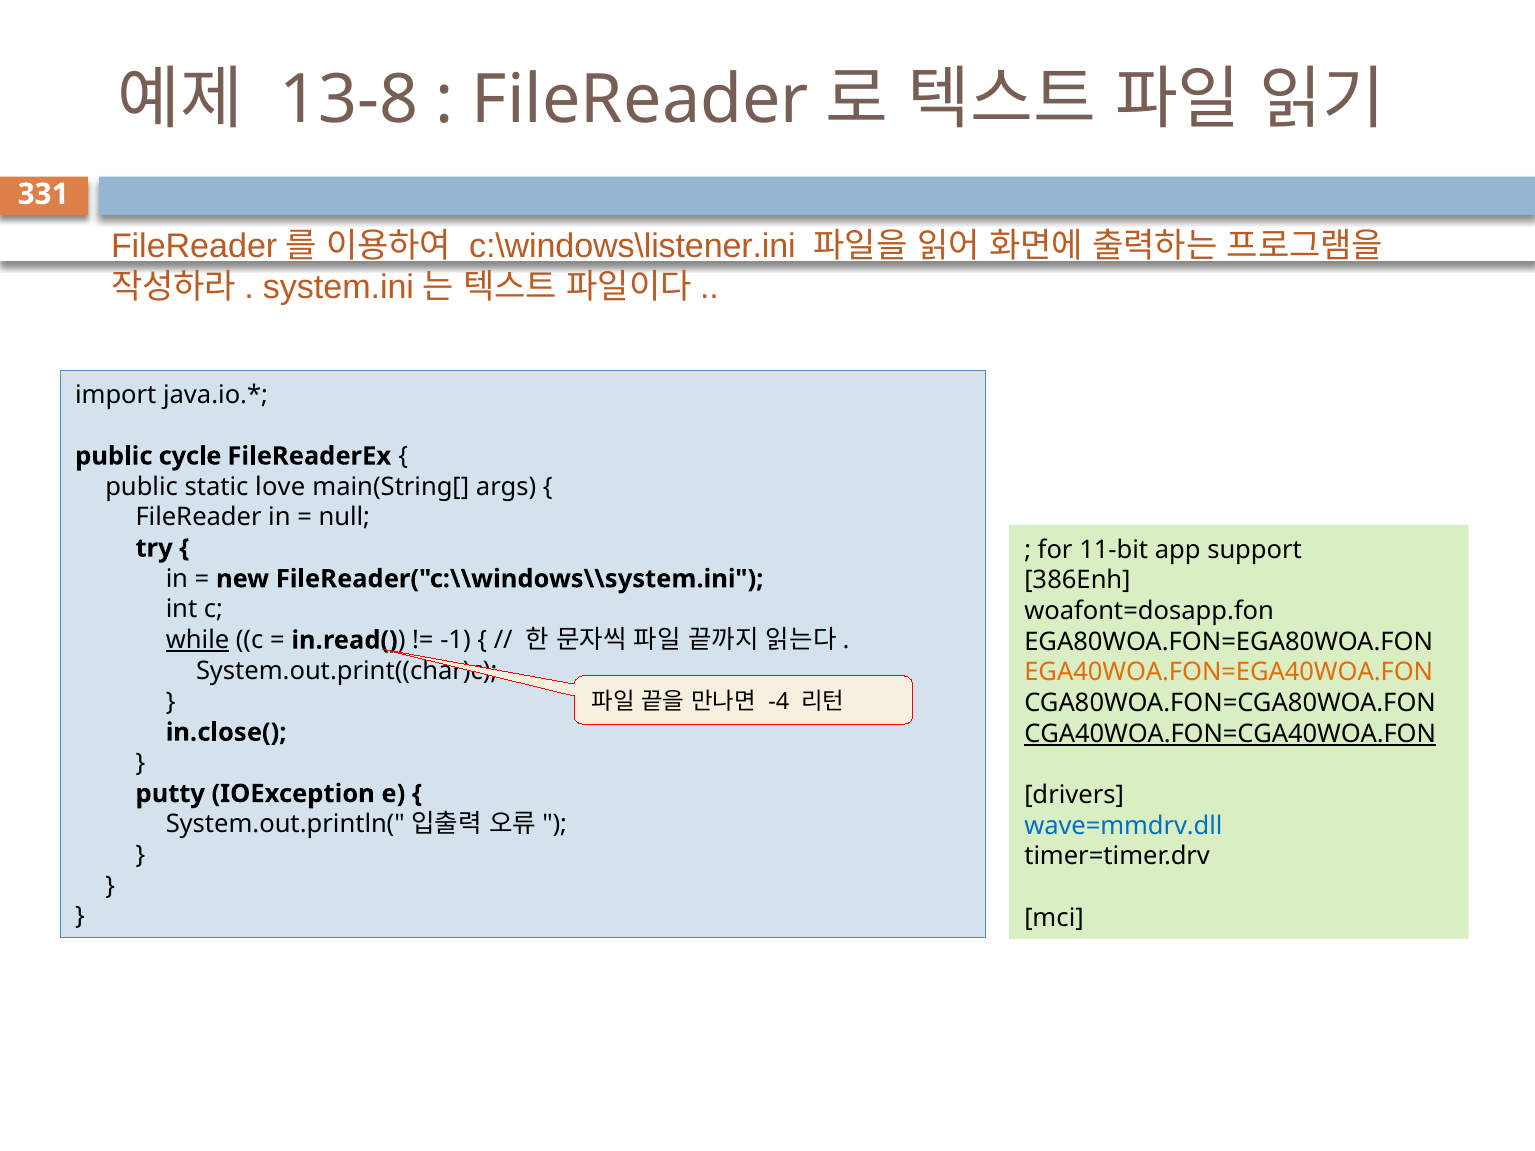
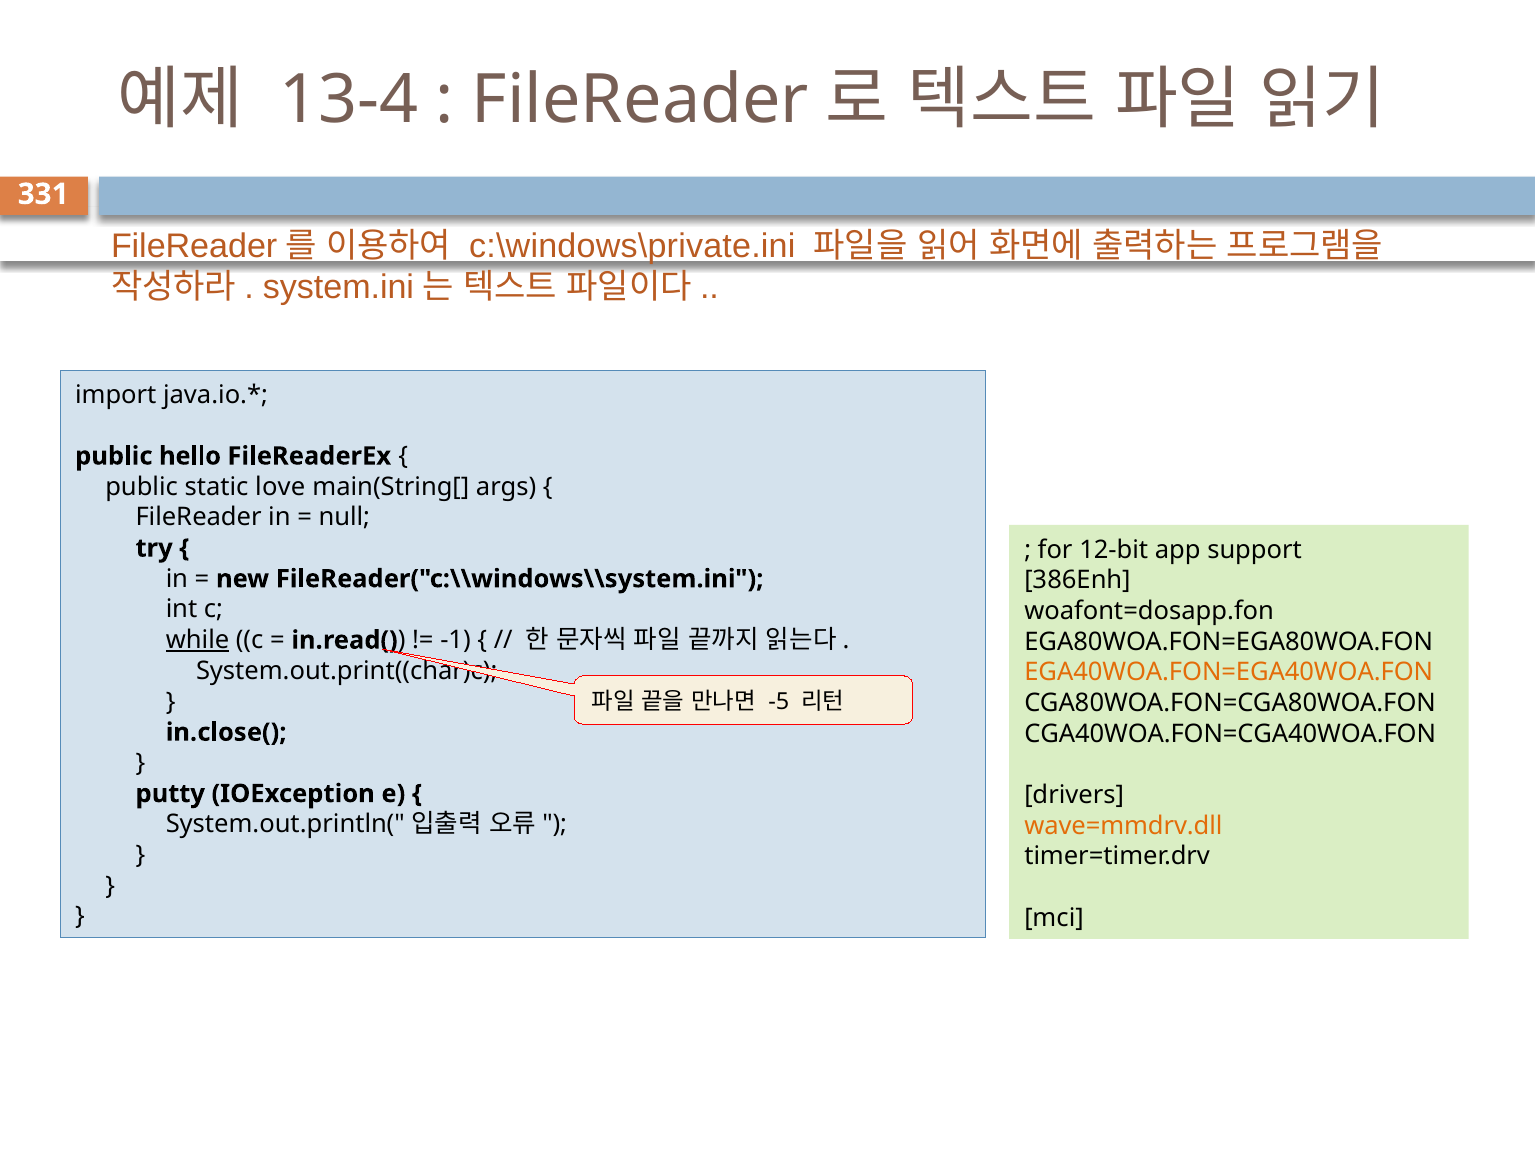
13-8: 13-8 -> 13-4
c:\windows\listener.ini: c:\windows\listener.ini -> c:\windows\private.ini
cycle: cycle -> hello
11-bit: 11-bit -> 12-bit
-4: -4 -> -5
CGA40WOA.FON=CGA40WOA.FON underline: present -> none
wave=mmdrv.dll colour: blue -> orange
